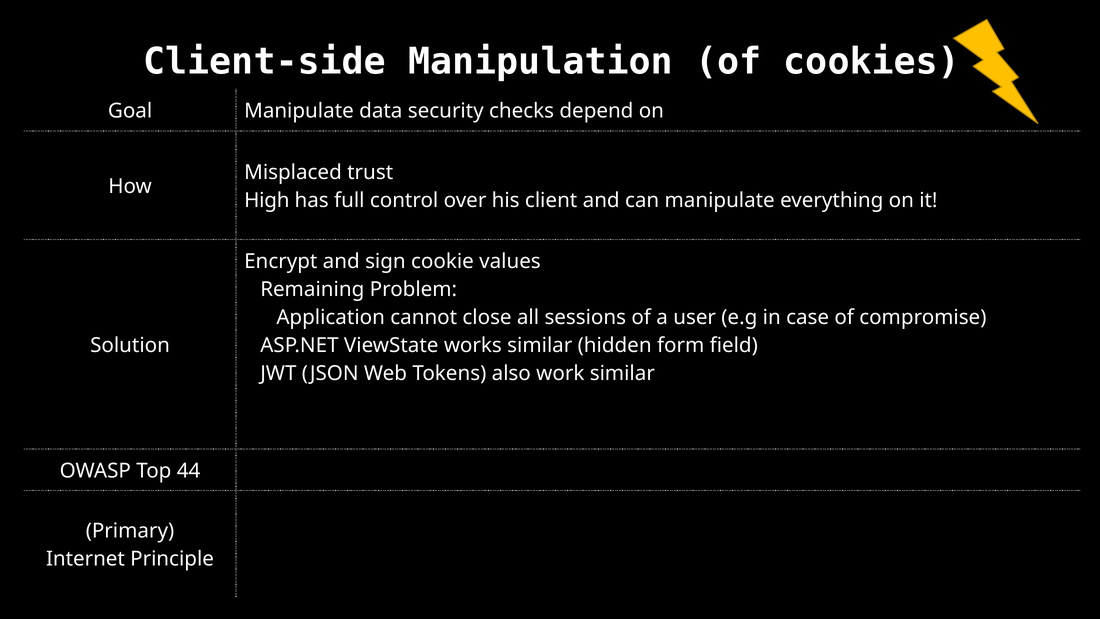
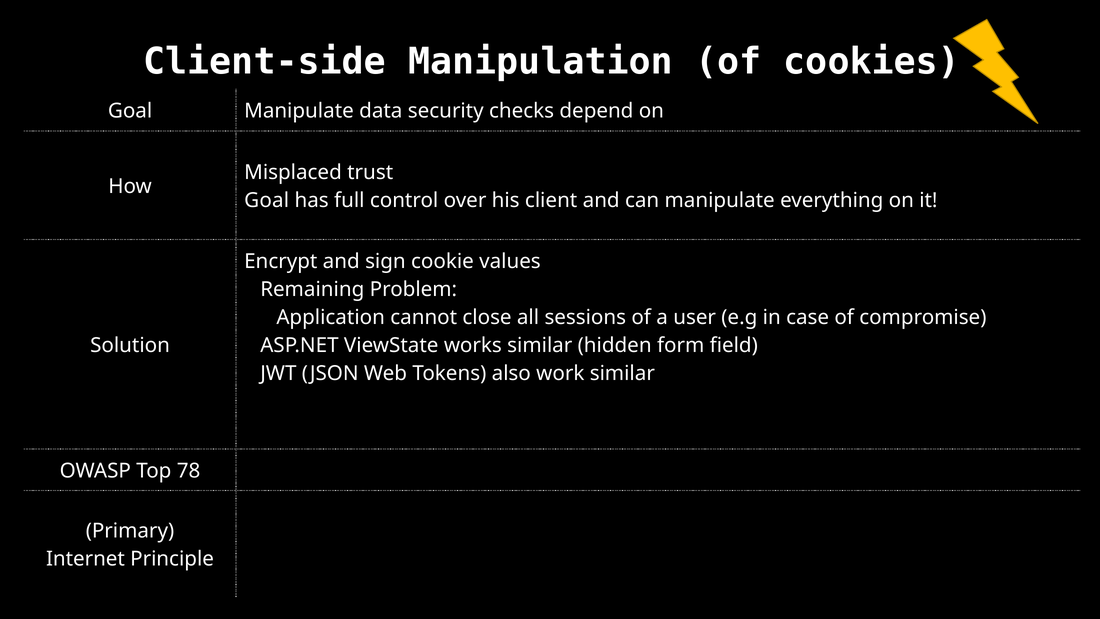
High at (267, 200): High -> Goal
44: 44 -> 78
